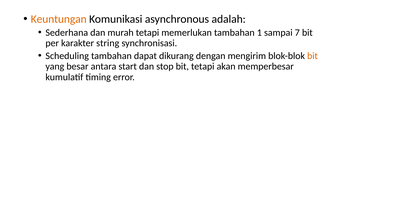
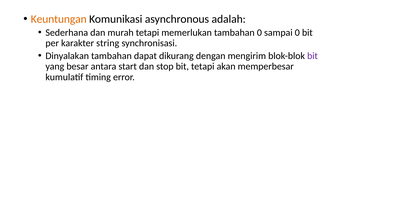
tambahan 1: 1 -> 0
sampai 7: 7 -> 0
Scheduling: Scheduling -> Dinyalakan
bit at (312, 56) colour: orange -> purple
